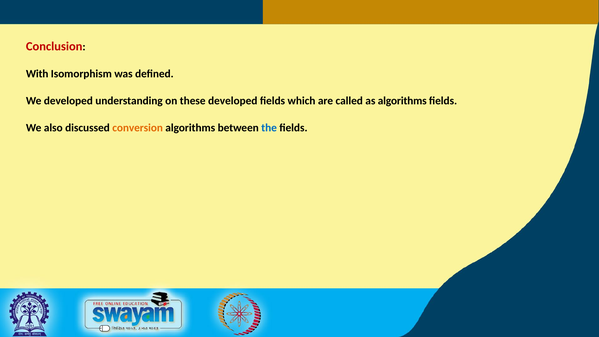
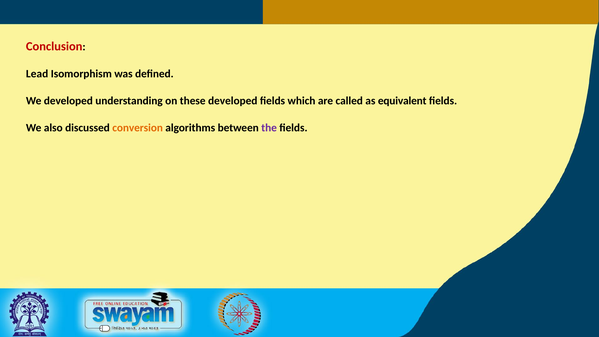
With: With -> Lead
as algorithms: algorithms -> equivalent
the colour: blue -> purple
